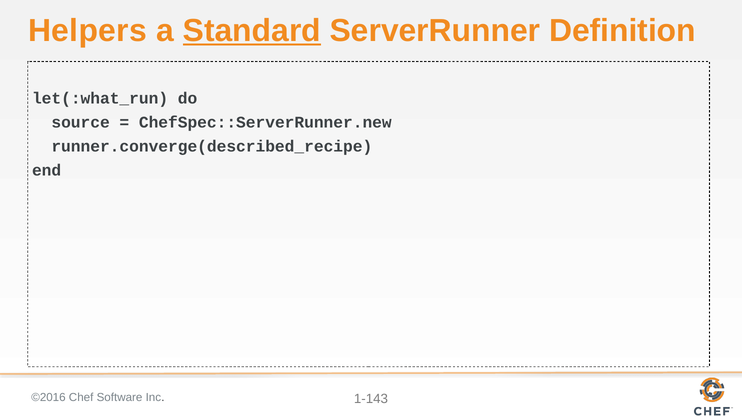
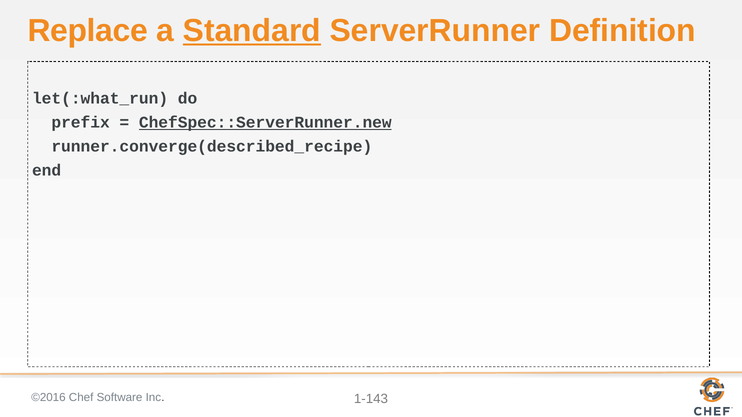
Helpers: Helpers -> Replace
source: source -> prefix
ChefSpec::ServerRunner.new underline: none -> present
